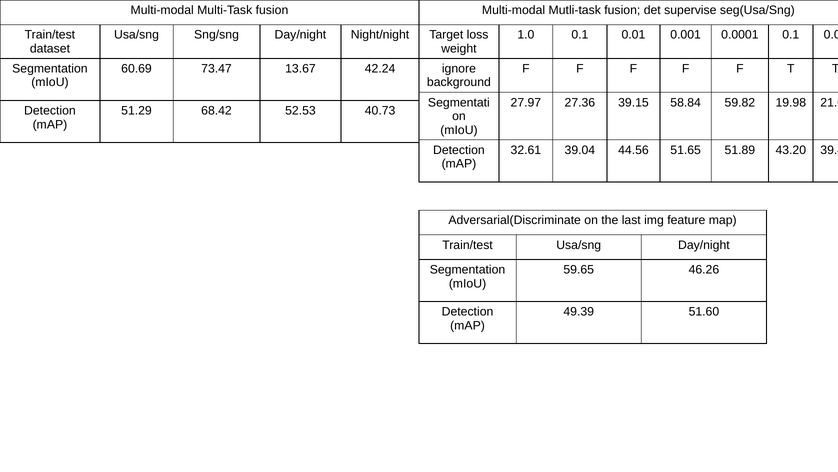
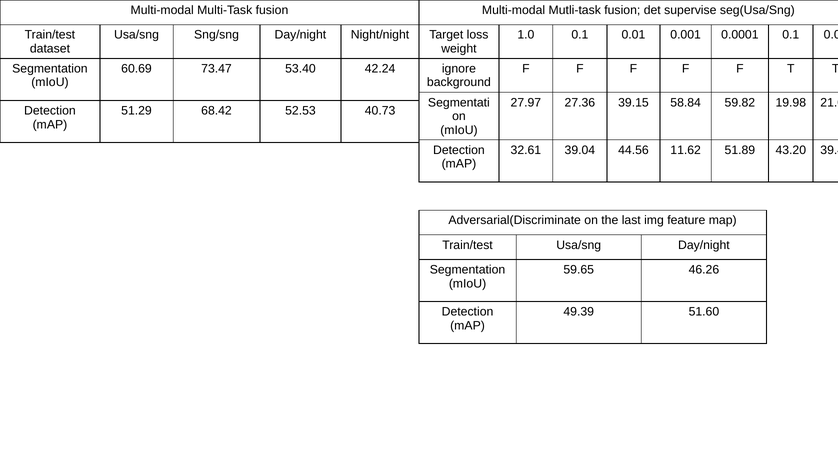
13.67: 13.67 -> 53.40
51.65: 51.65 -> 11.62
